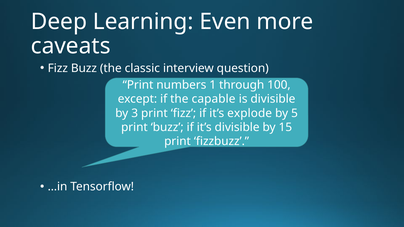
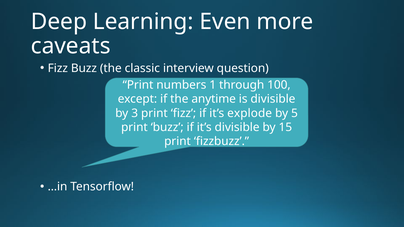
capable: capable -> anytime
